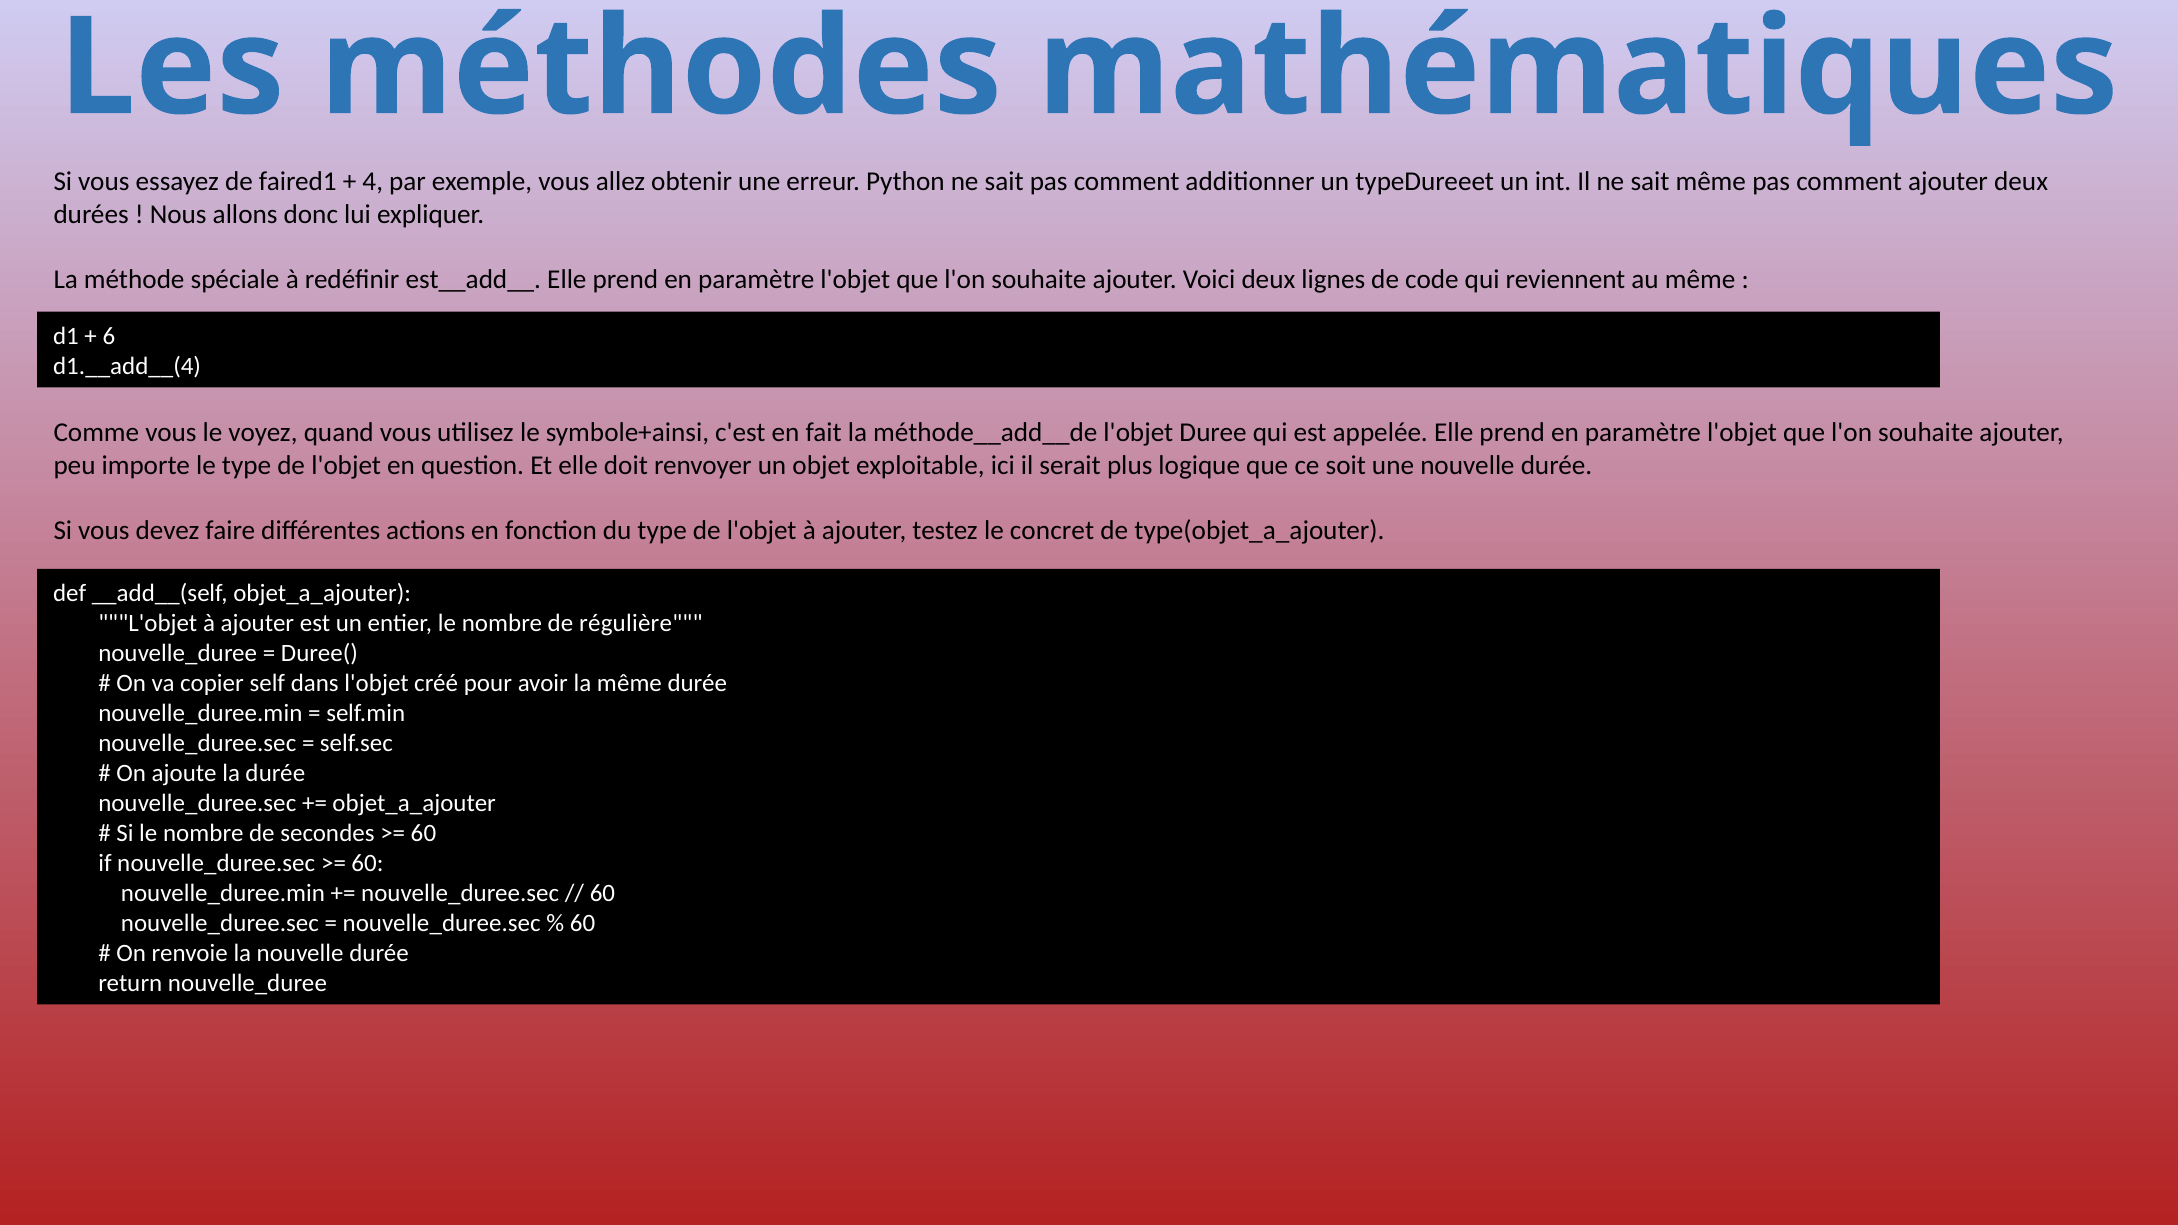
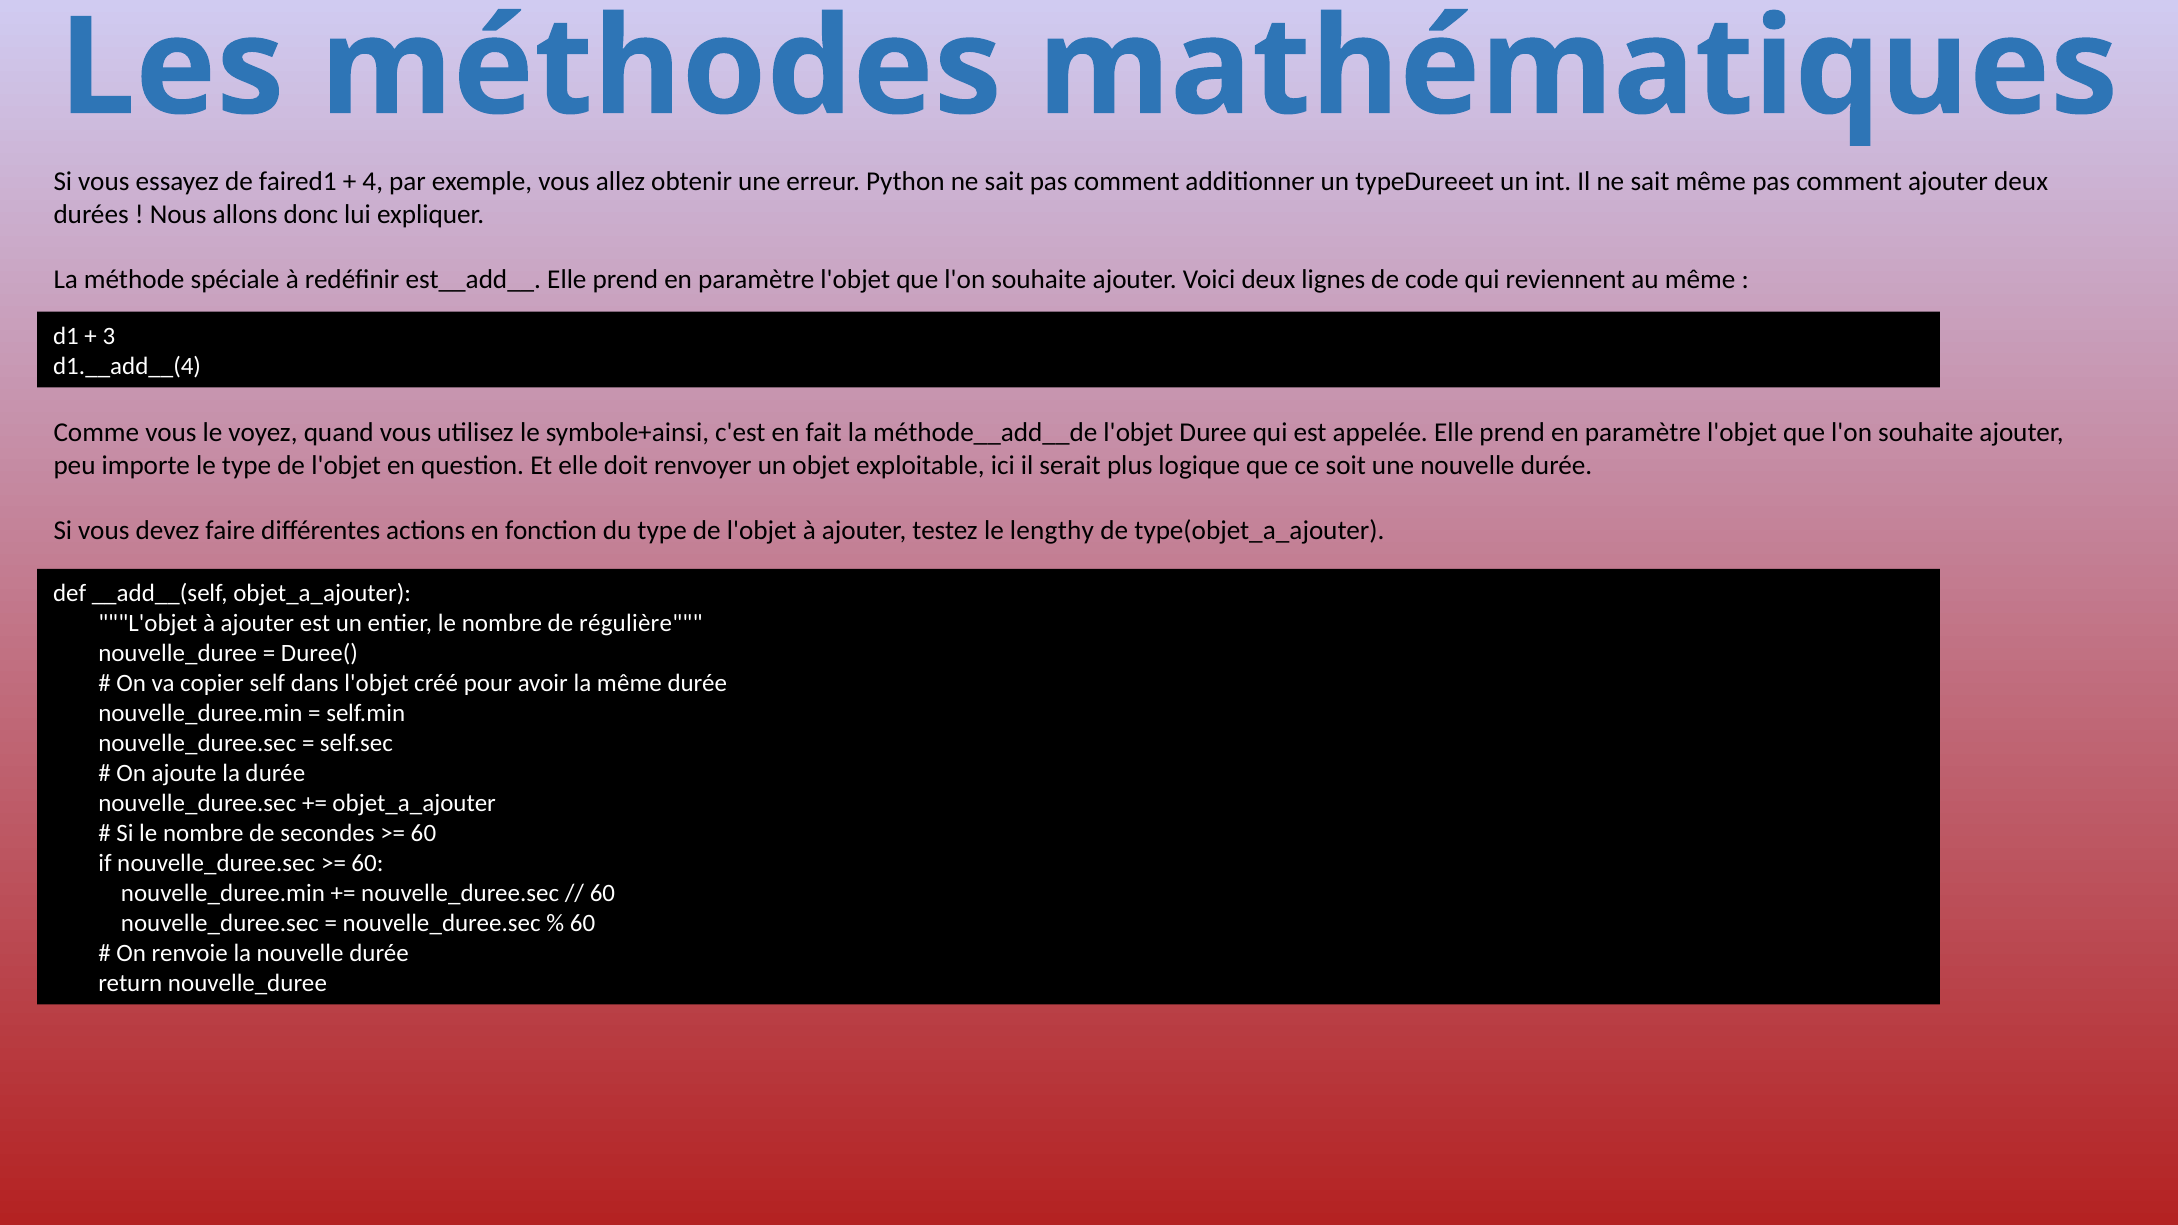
6: 6 -> 3
concret: concret -> lengthy
